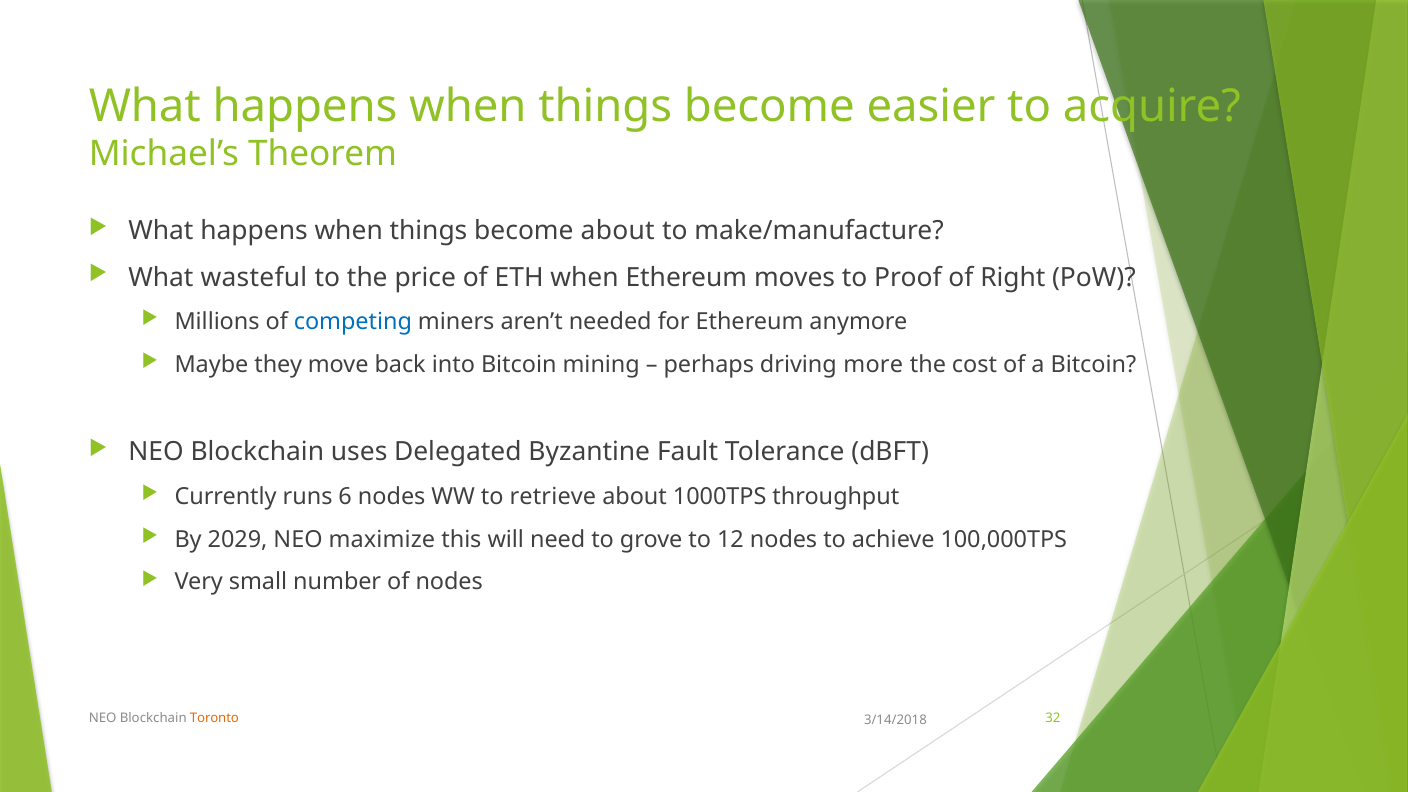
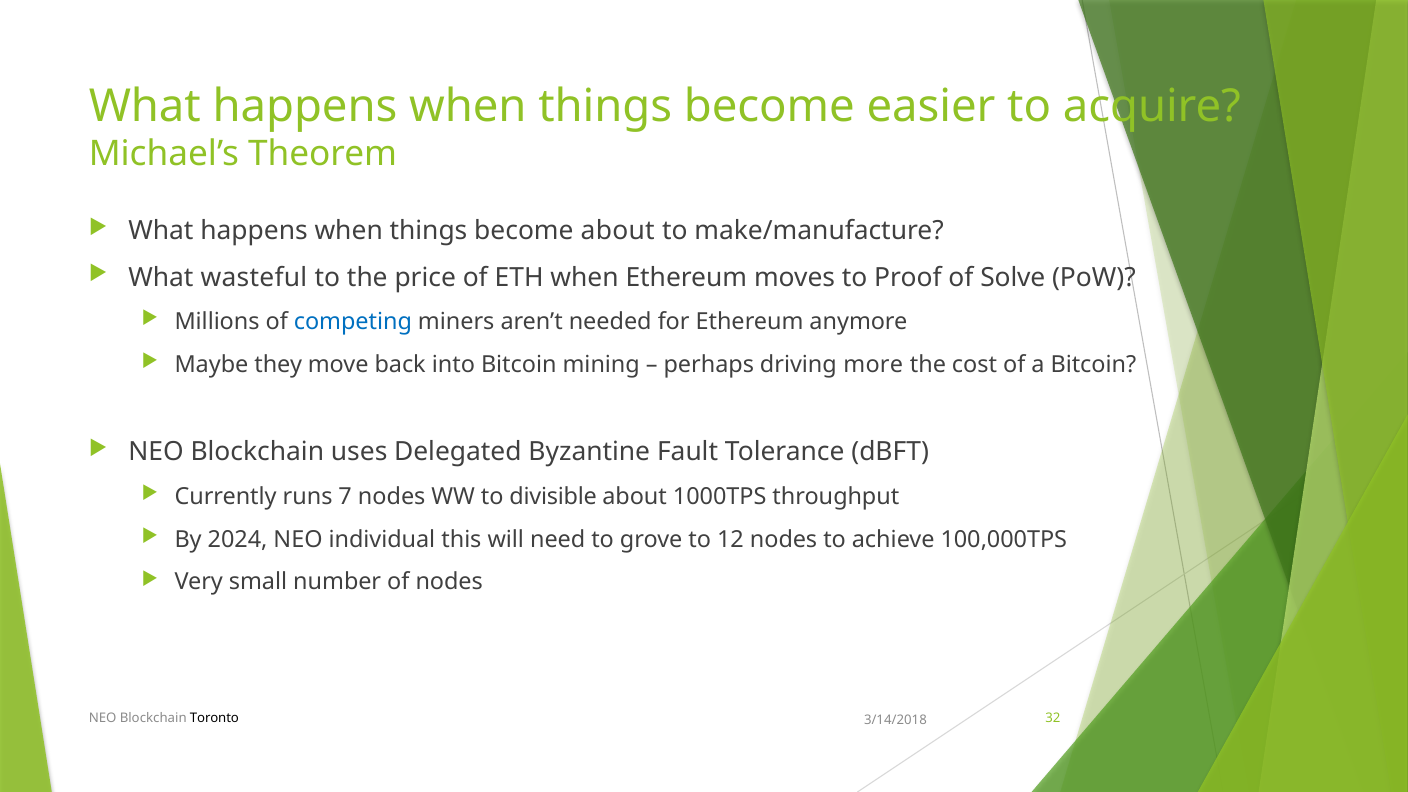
Right: Right -> Solve
6: 6 -> 7
retrieve: retrieve -> divisible
2029: 2029 -> 2024
maximize: maximize -> individual
Toronto colour: orange -> black
